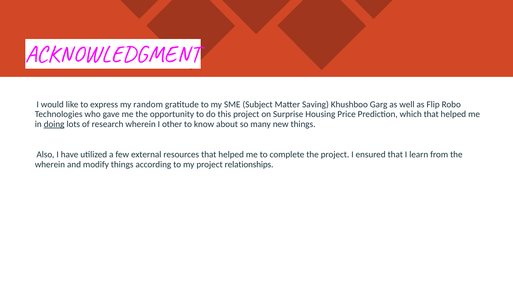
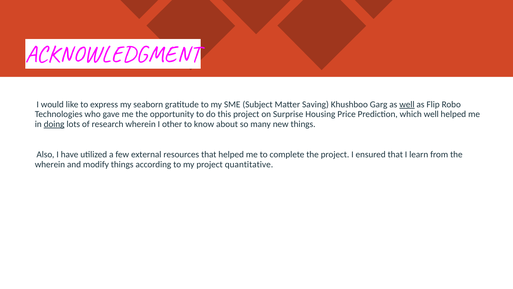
random: random -> seaborn
well at (407, 104) underline: none -> present
which that: that -> well
relationships: relationships -> quantitative
